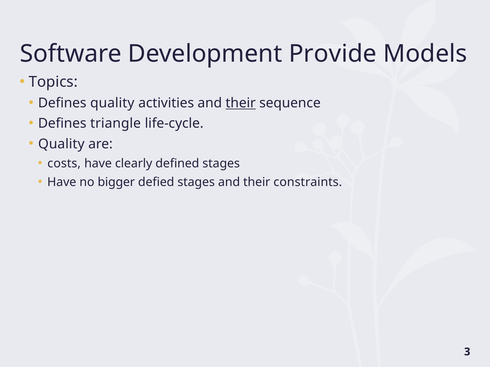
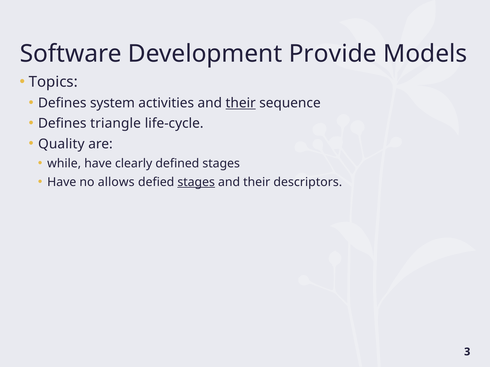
Defines quality: quality -> system
costs: costs -> while
bigger: bigger -> allows
stages at (196, 182) underline: none -> present
constraints: constraints -> descriptors
